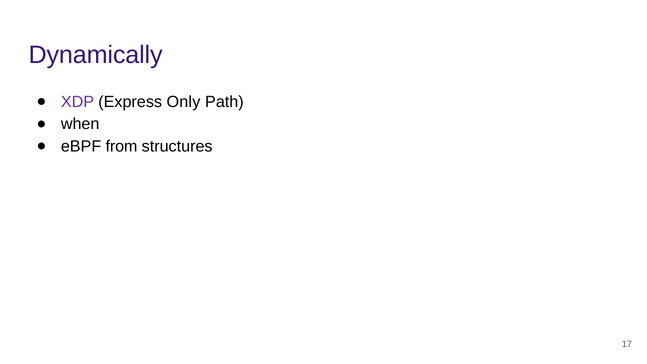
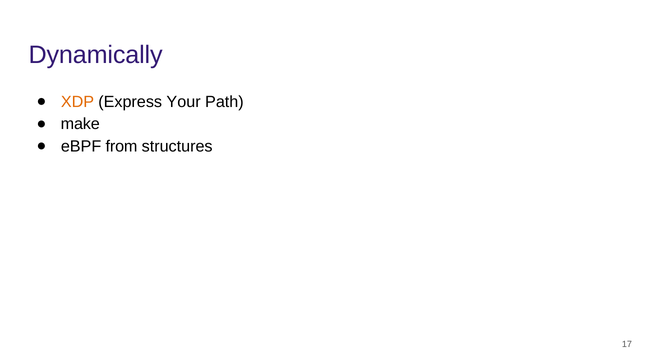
XDP colour: purple -> orange
Only: Only -> Your
when: when -> make
